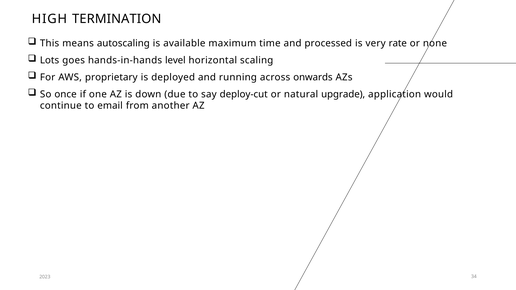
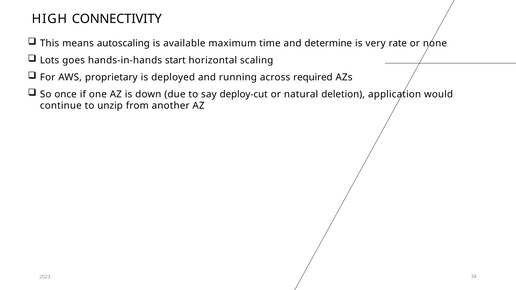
TERMINATION: TERMINATION -> CONNECTIVITY
processed: processed -> determine
level: level -> start
onwards: onwards -> required
upgrade: upgrade -> deletion
email: email -> unzip
